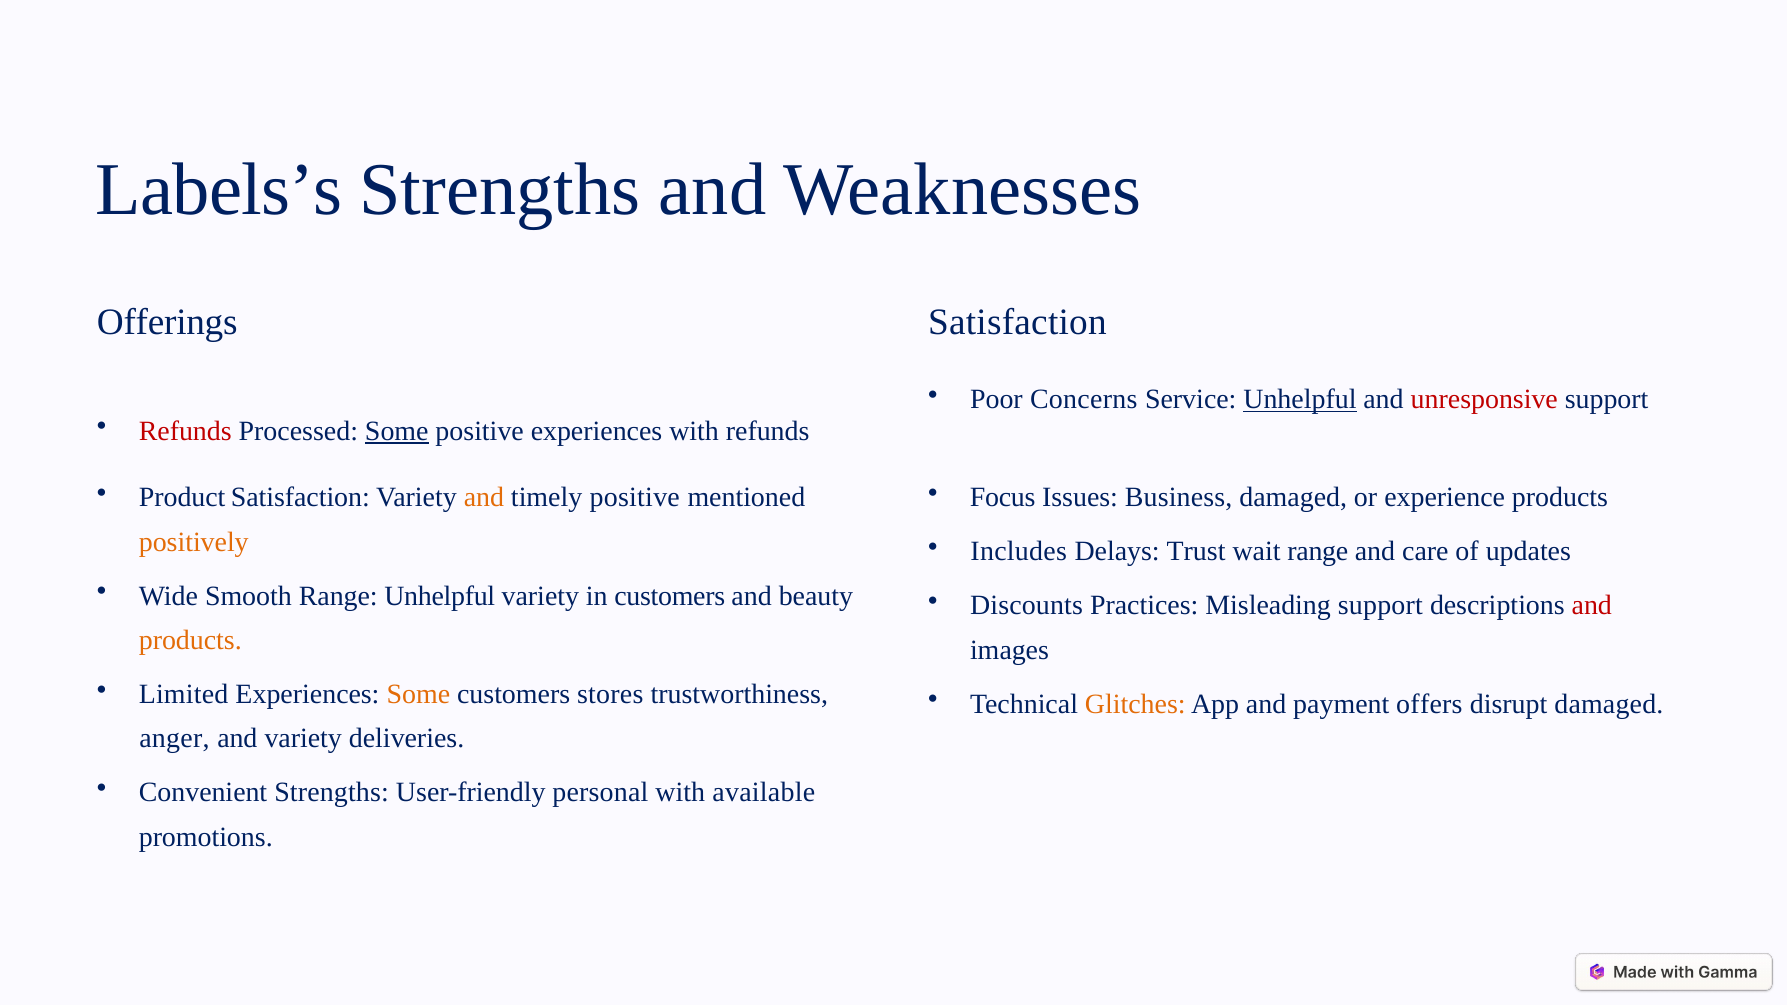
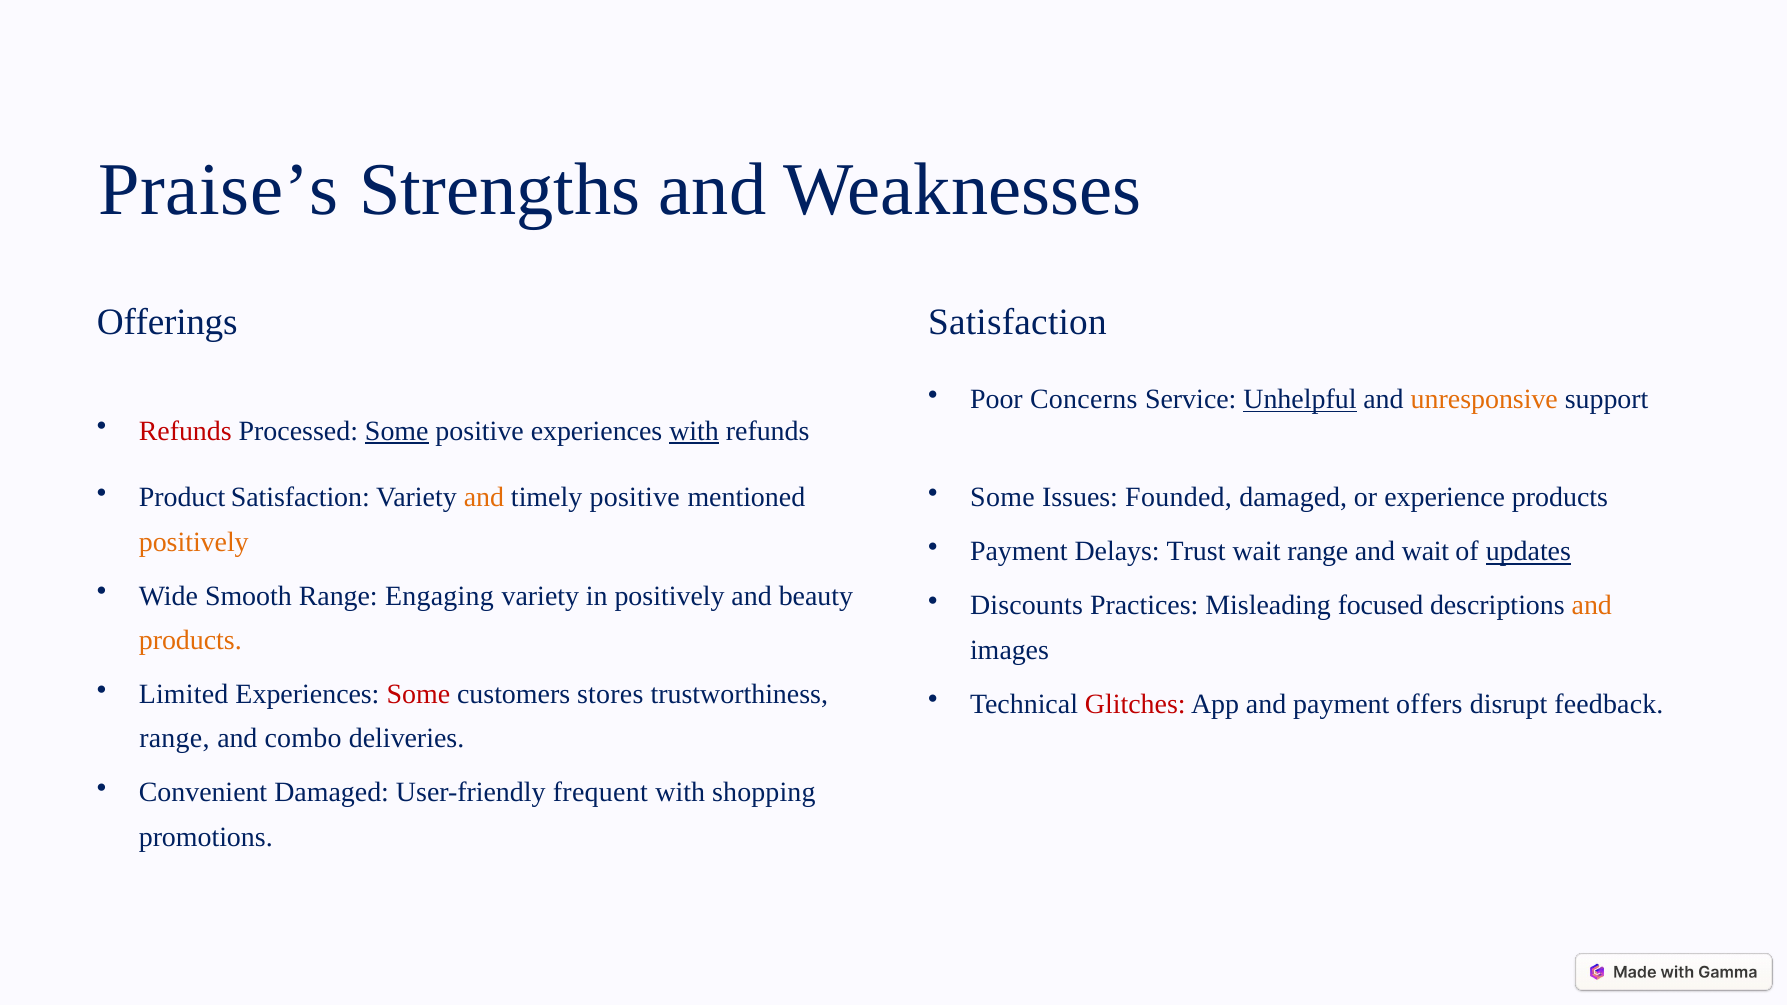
Labels’s: Labels’s -> Praise’s
unresponsive colour: red -> orange
with at (694, 431) underline: none -> present
Focus at (1003, 498): Focus -> Some
Business: Business -> Founded
Includes at (1019, 552): Includes -> Payment
and care: care -> wait
updates underline: none -> present
Range Unhelpful: Unhelpful -> Engaging
in customers: customers -> positively
Misleading support: support -> focused
and at (1592, 606) colour: red -> orange
Some at (418, 695) colour: orange -> red
Glitches colour: orange -> red
disrupt damaged: damaged -> feedback
anger at (174, 739): anger -> range
and variety: variety -> combo
Convenient Strengths: Strengths -> Damaged
personal: personal -> frequent
available: available -> shopping
